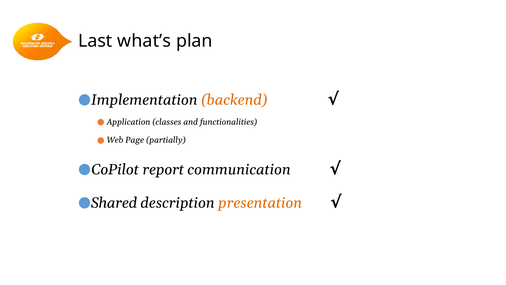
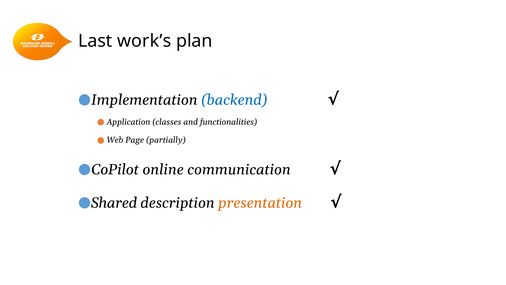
what’s: what’s -> work’s
backend colour: orange -> blue
report: report -> online
